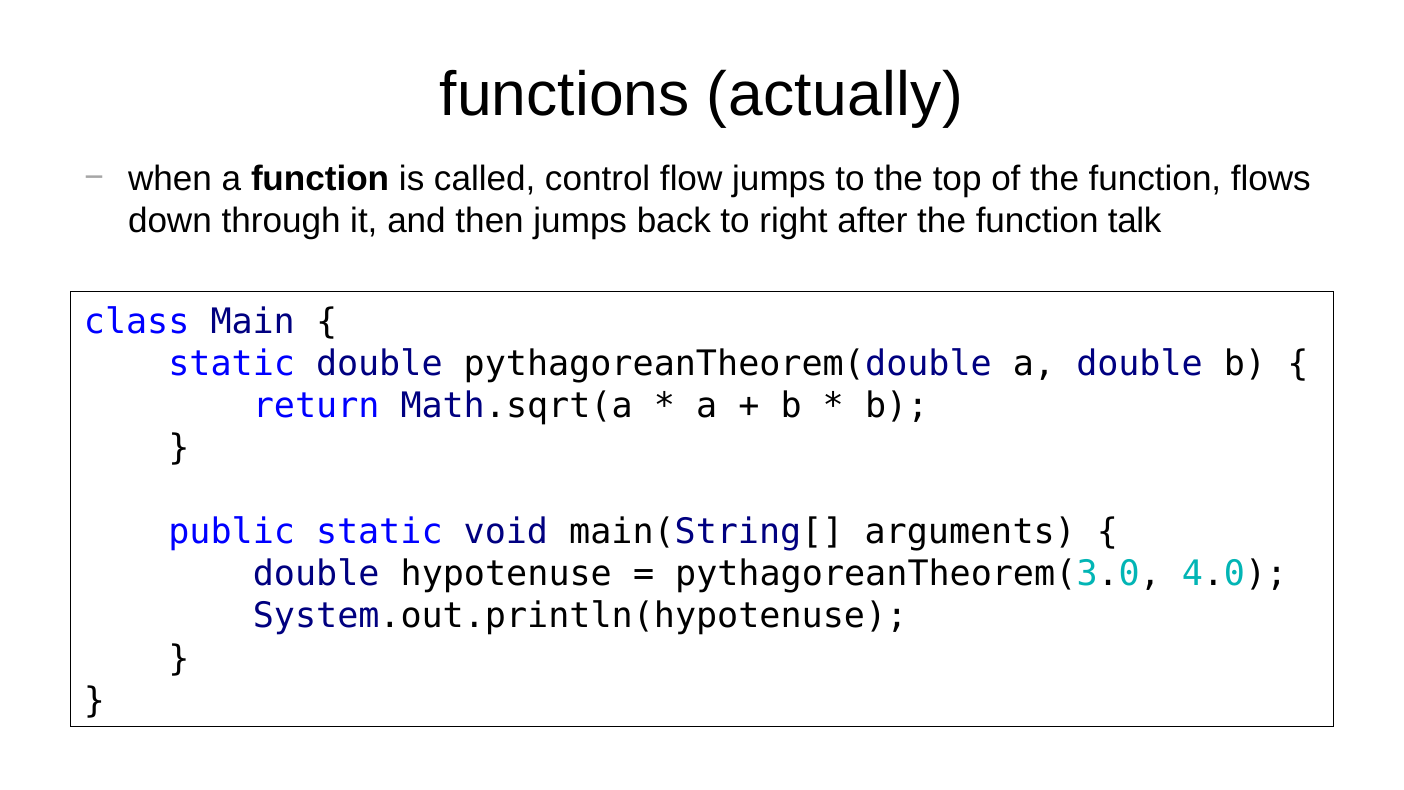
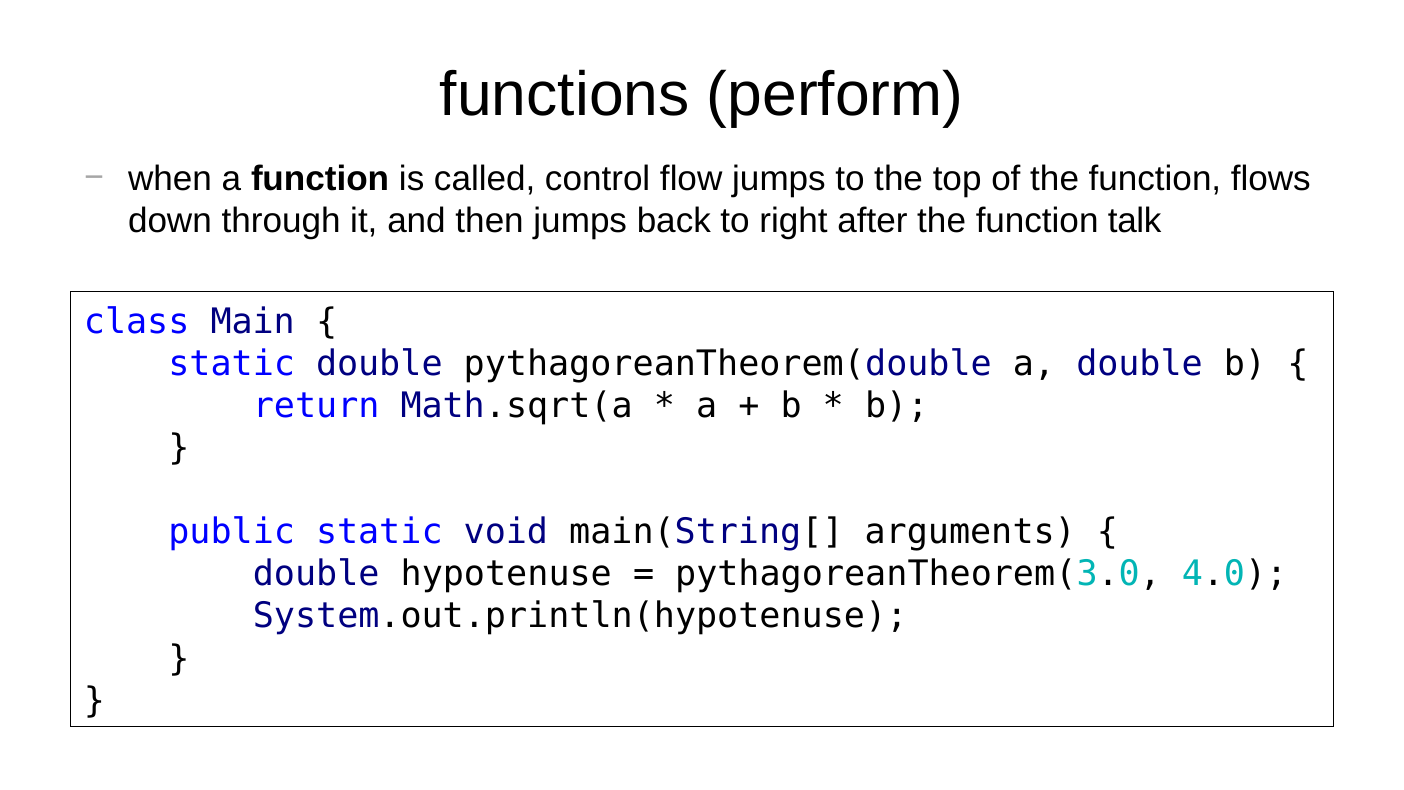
actually: actually -> perform
